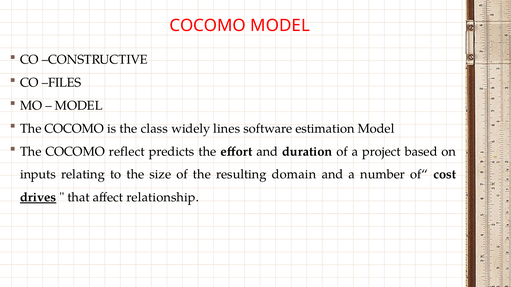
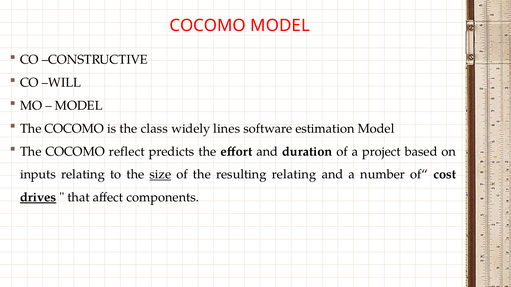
FILES: FILES -> WILL
size underline: none -> present
resulting domain: domain -> relating
relationship: relationship -> components
